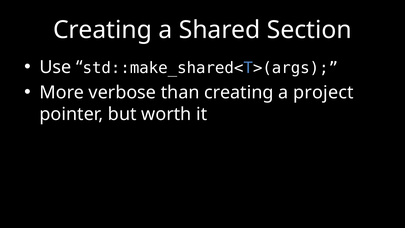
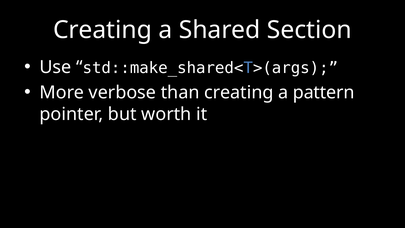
project: project -> pattern
